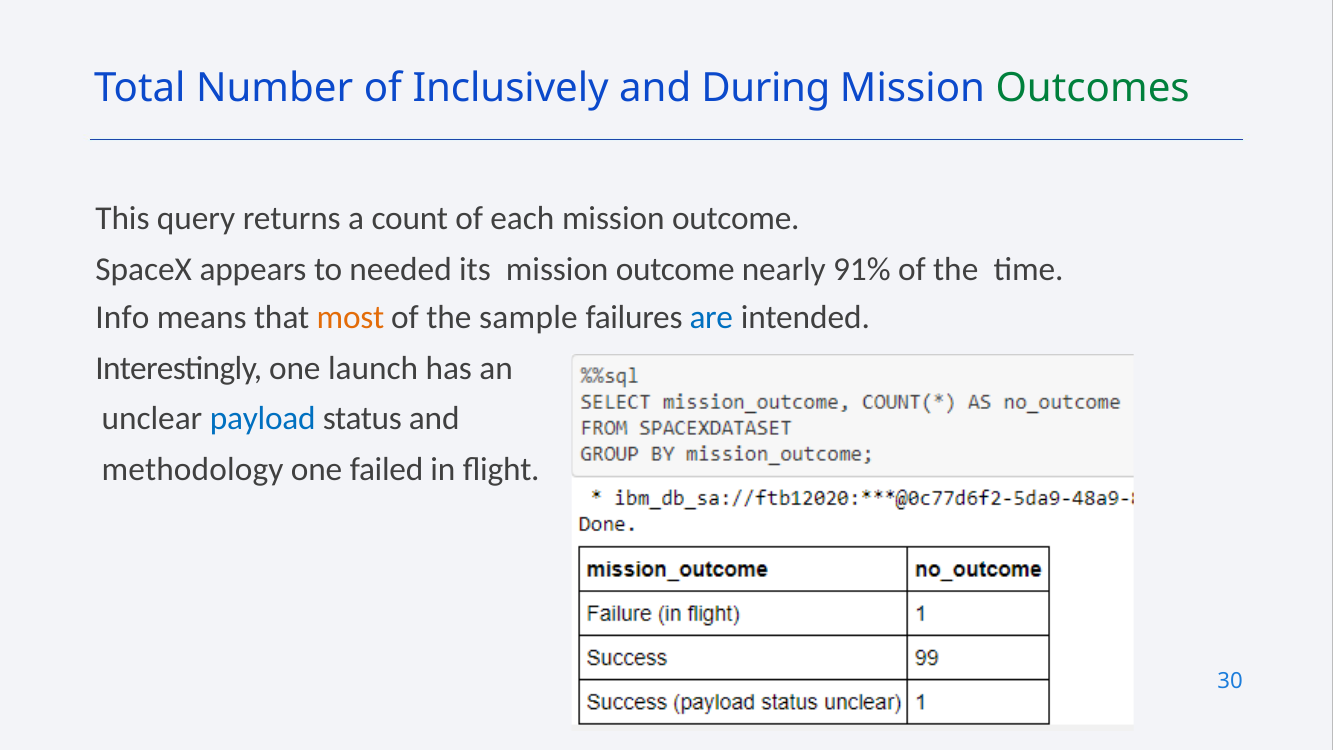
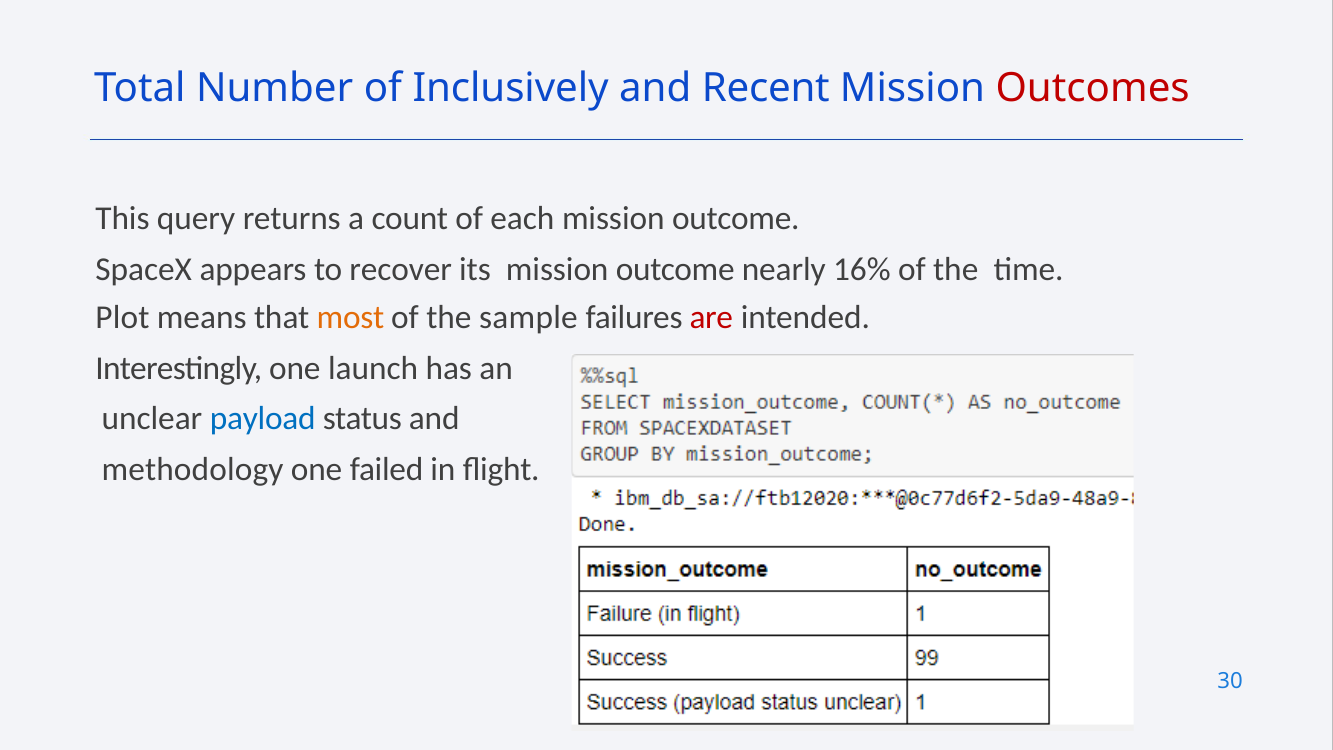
During: During -> Recent
Outcomes colour: green -> red
needed: needed -> recover
91%: 91% -> 16%
Info: Info -> Plot
are colour: blue -> red
